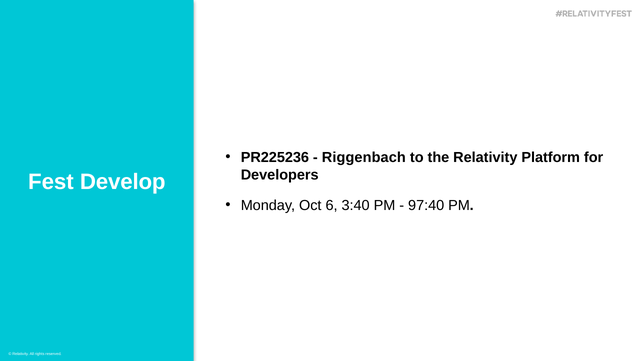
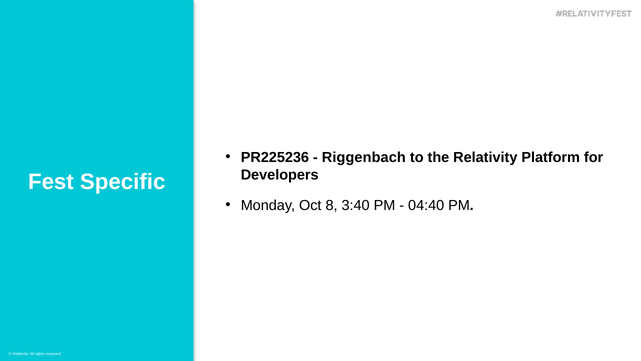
Develop: Develop -> Specific
6: 6 -> 8
97:40: 97:40 -> 04:40
